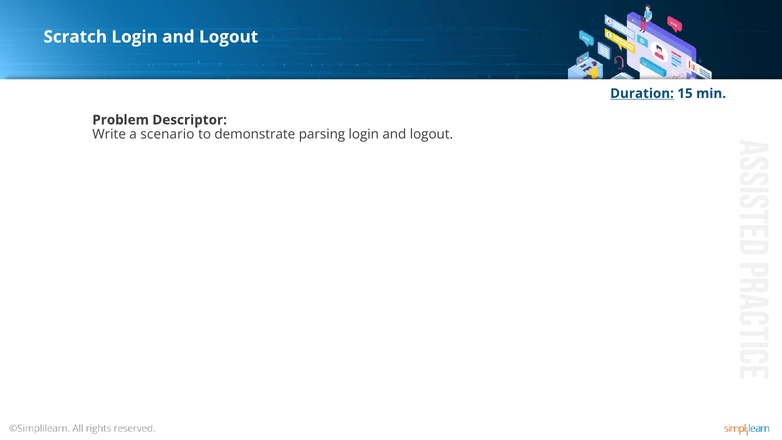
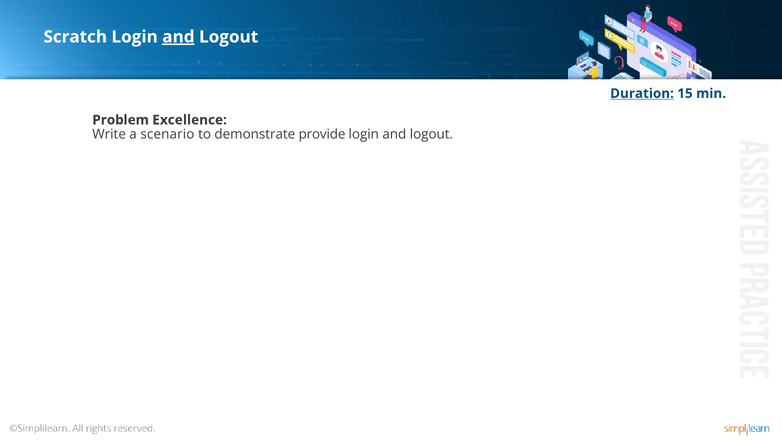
and at (178, 37) underline: none -> present
Descriptor: Descriptor -> Excellence
parsing: parsing -> provide
